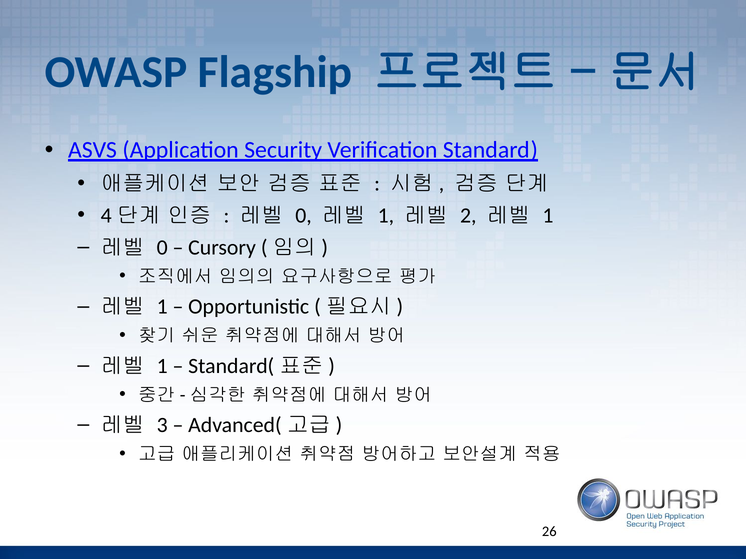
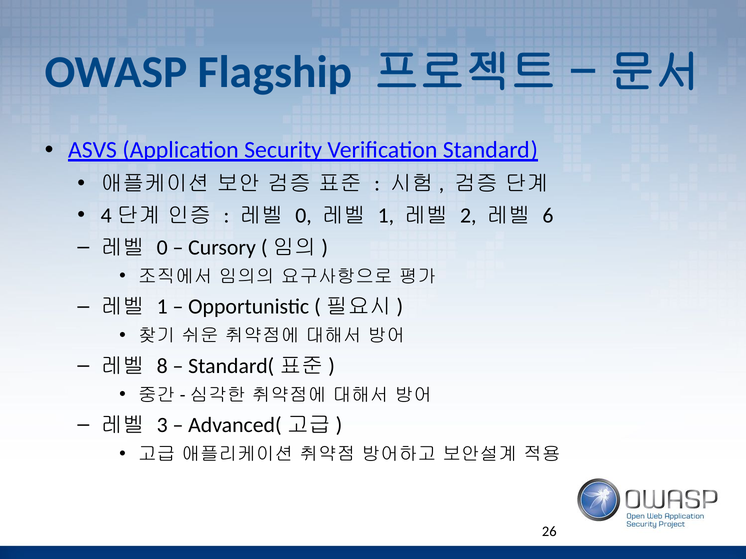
1 at (548, 216): 1 -> 6
1 at (162, 366): 1 -> 8
